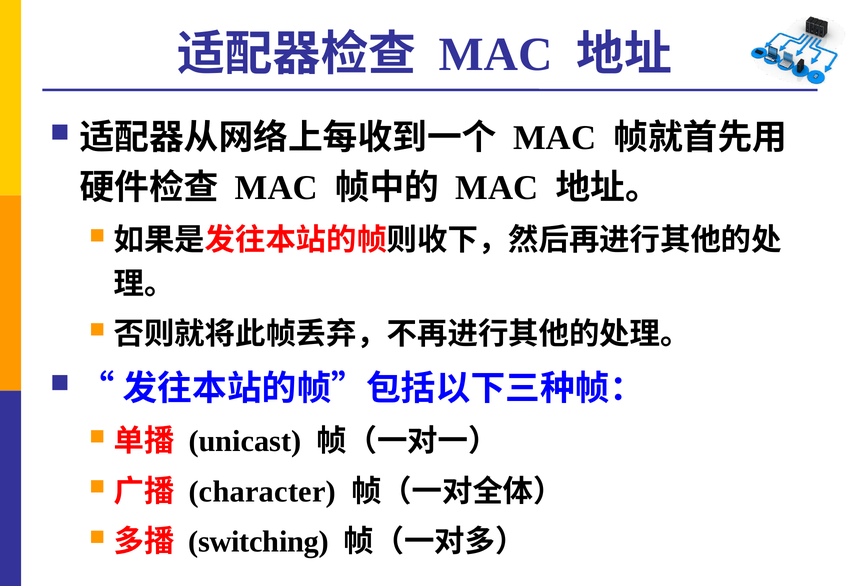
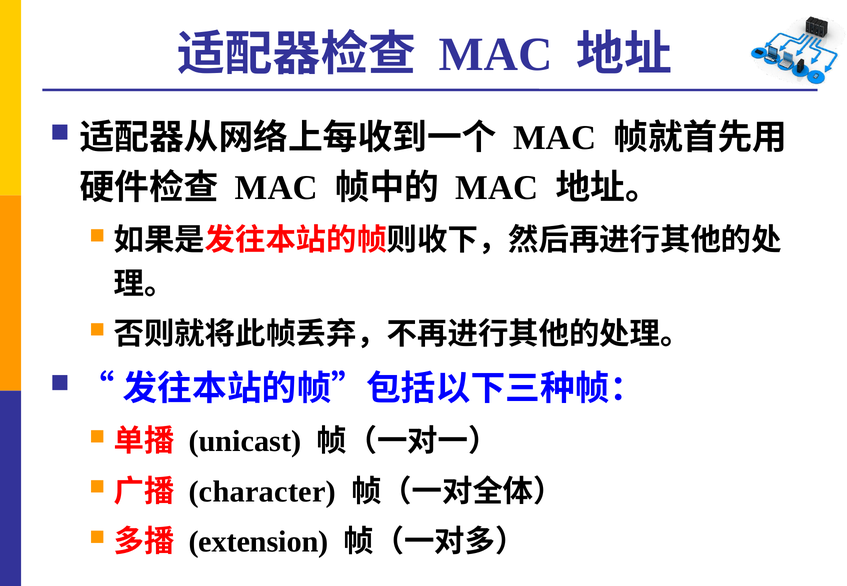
switching: switching -> extension
